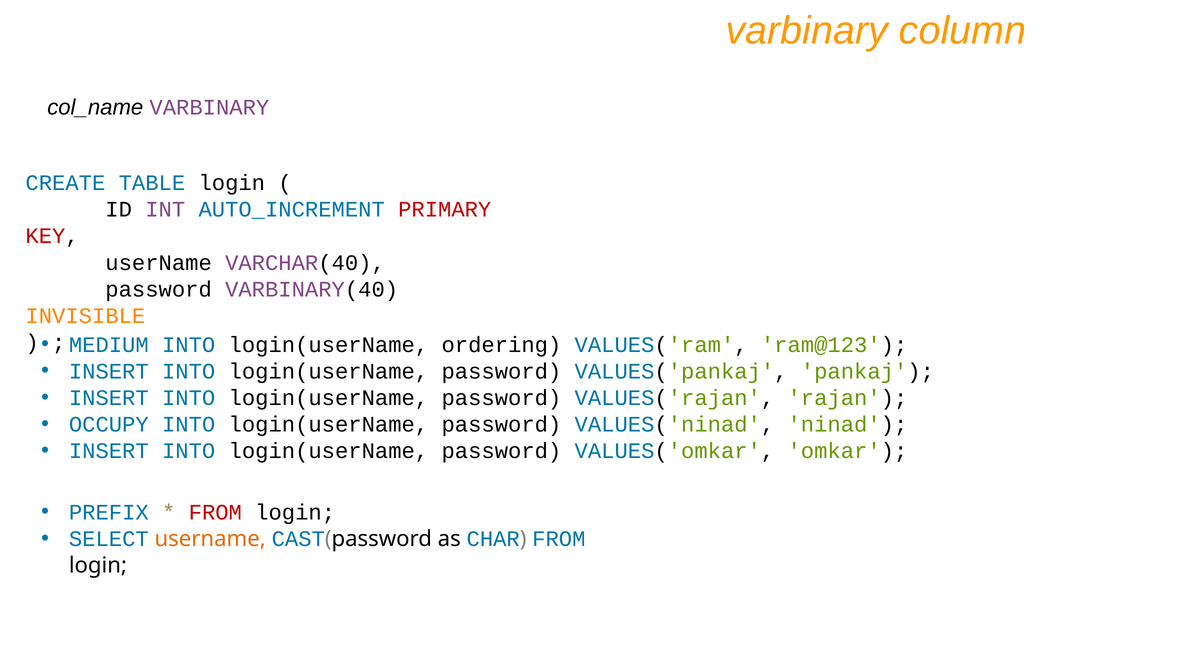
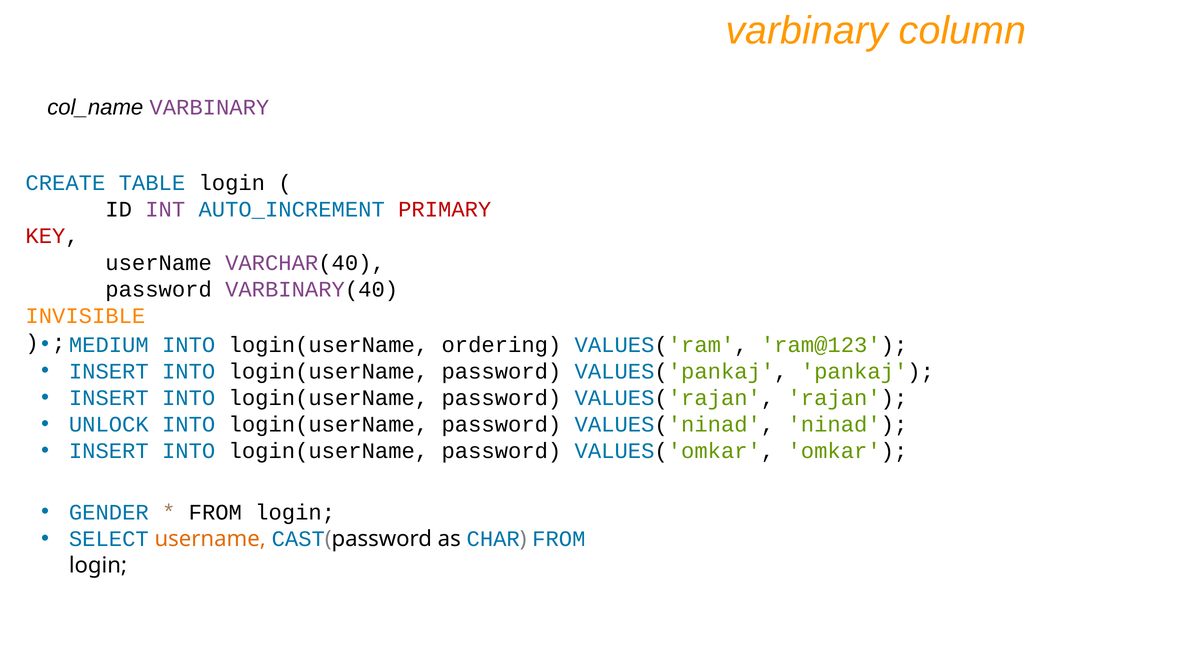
OCCUPY: OCCUPY -> UNLOCK
PREFIX: PREFIX -> GENDER
FROM at (215, 513) colour: red -> black
